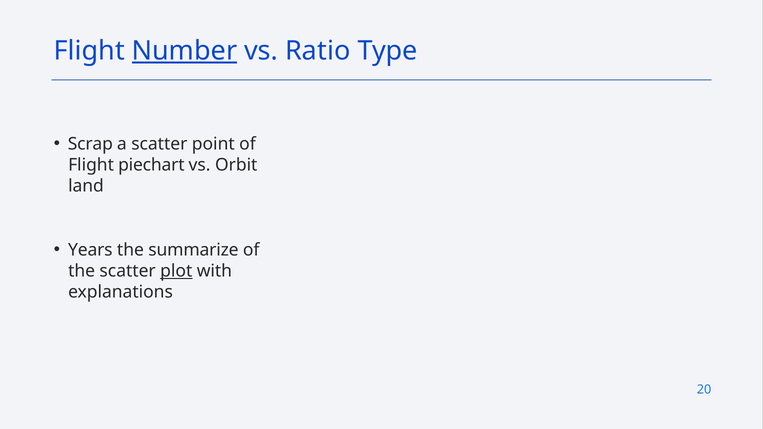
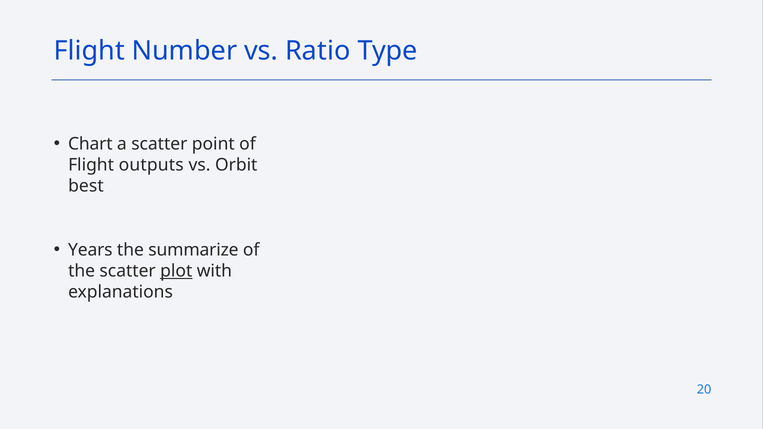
Number underline: present -> none
Scrap: Scrap -> Chart
piechart: piechart -> outputs
land: land -> best
